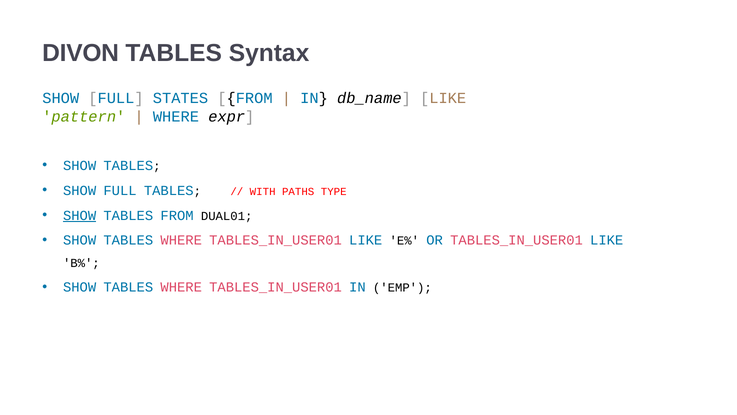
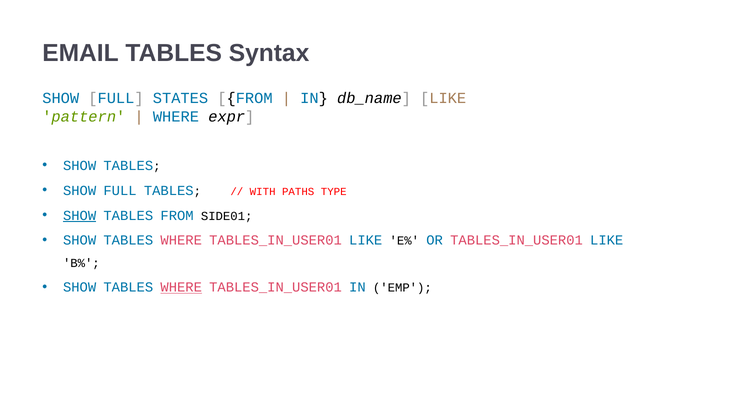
DIVON: DIVON -> EMAIL
DUAL01: DUAL01 -> SIDE01
WHERE at (181, 287) underline: none -> present
